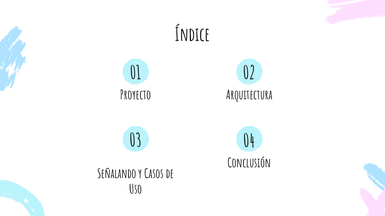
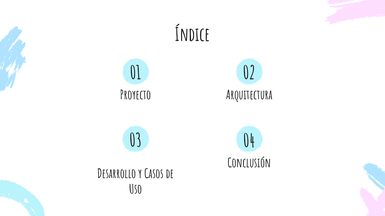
Señalando: Señalando -> Desarrollo
